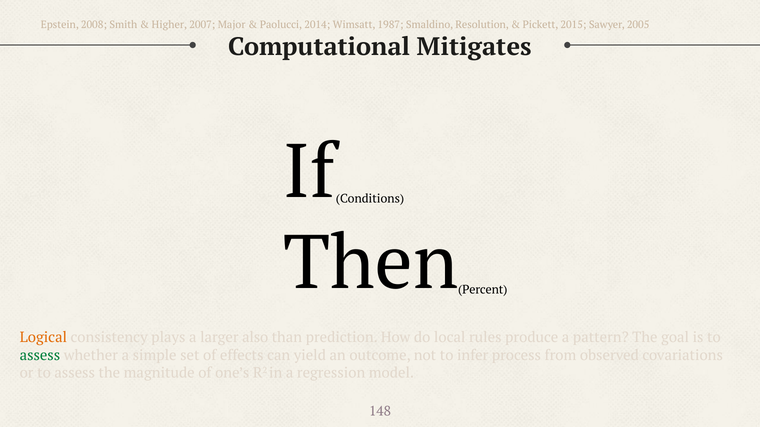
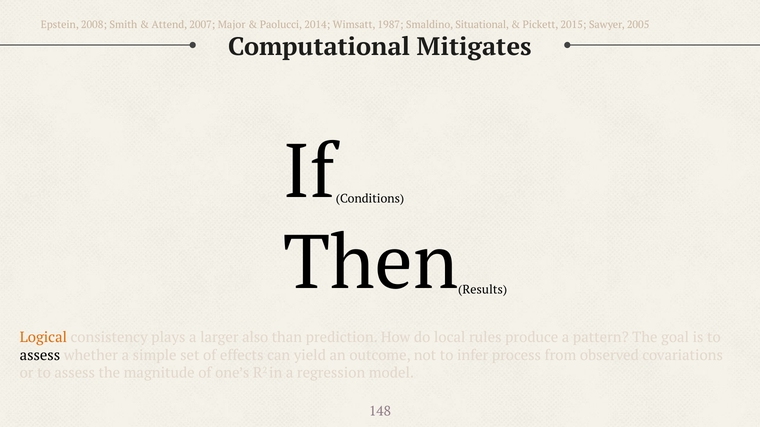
Higher: Higher -> Attend
Resolution: Resolution -> Situational
Percent: Percent -> Results
assess at (40, 356) colour: green -> black
